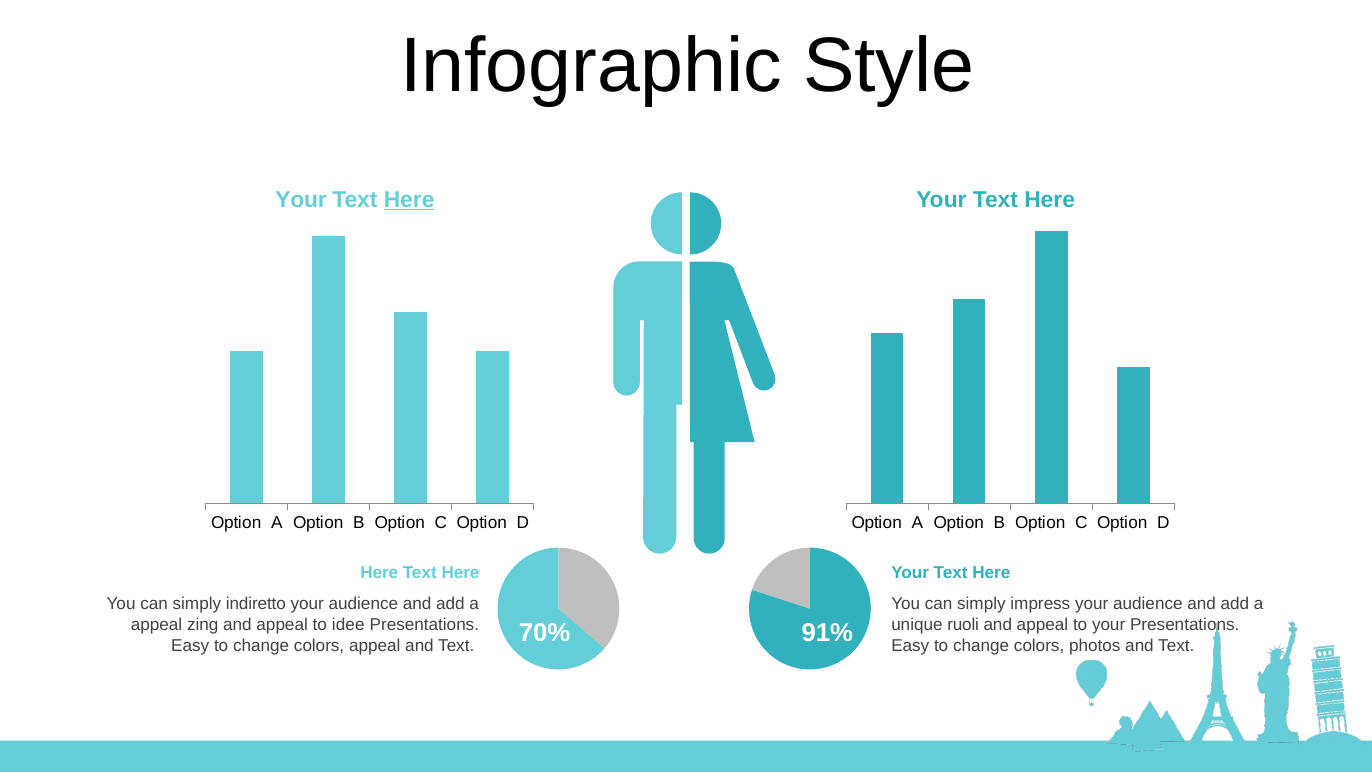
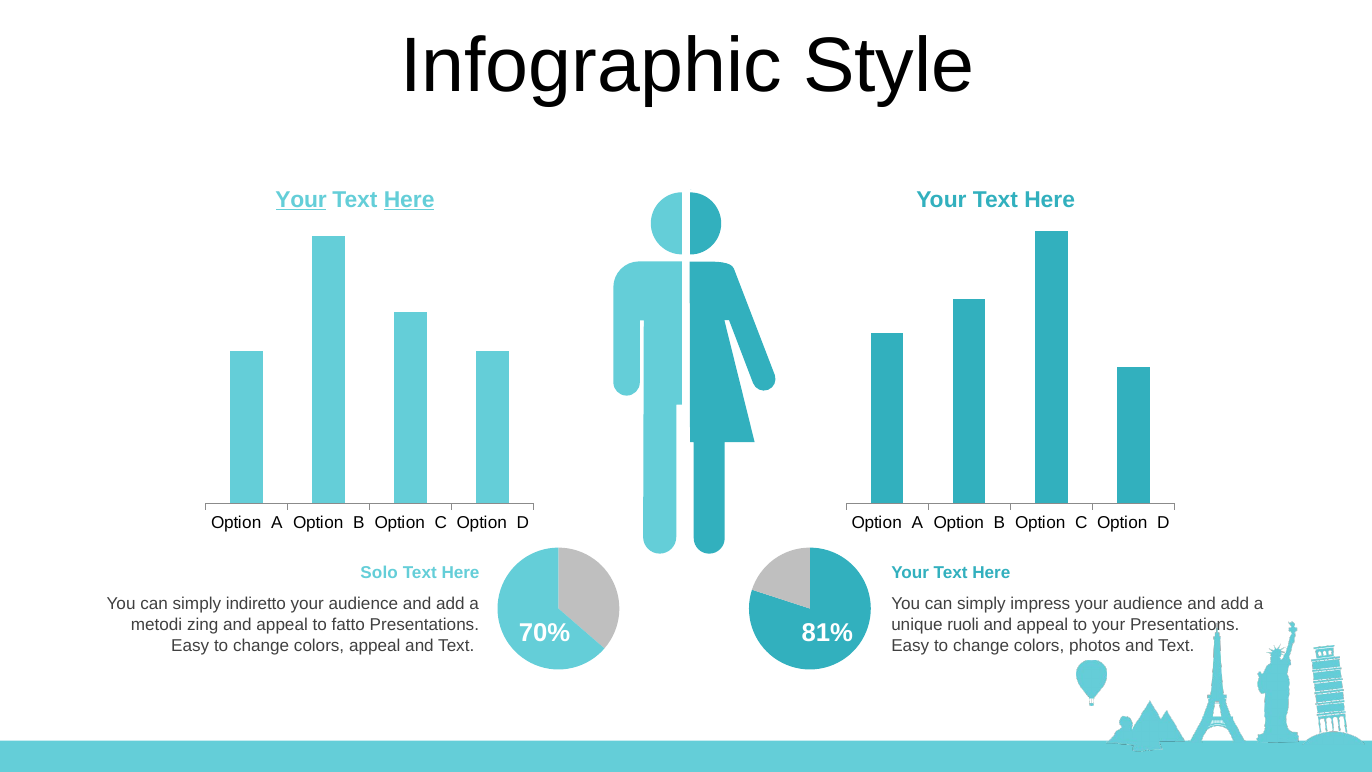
Your at (301, 200) underline: none -> present
Here at (379, 573): Here -> Solo
appeal at (157, 625): appeal -> metodi
idee: idee -> fatto
91%: 91% -> 81%
